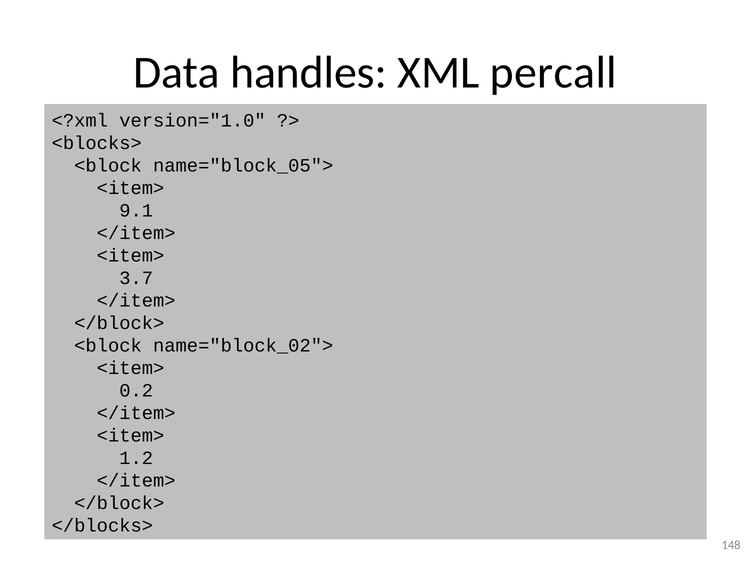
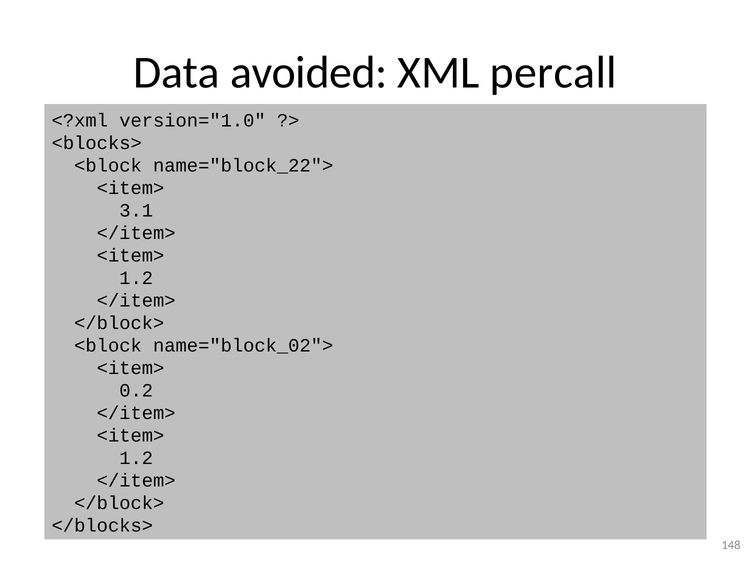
handles: handles -> avoided
name="block_05">: name="block_05"> -> name="block_22">
9.1: 9.1 -> 3.1
3.7 at (136, 278): 3.7 -> 1.2
